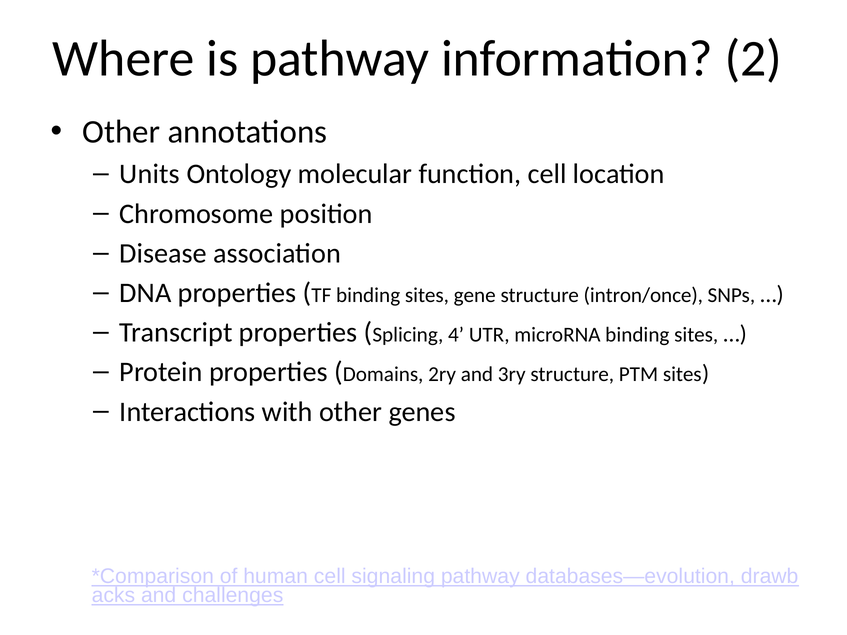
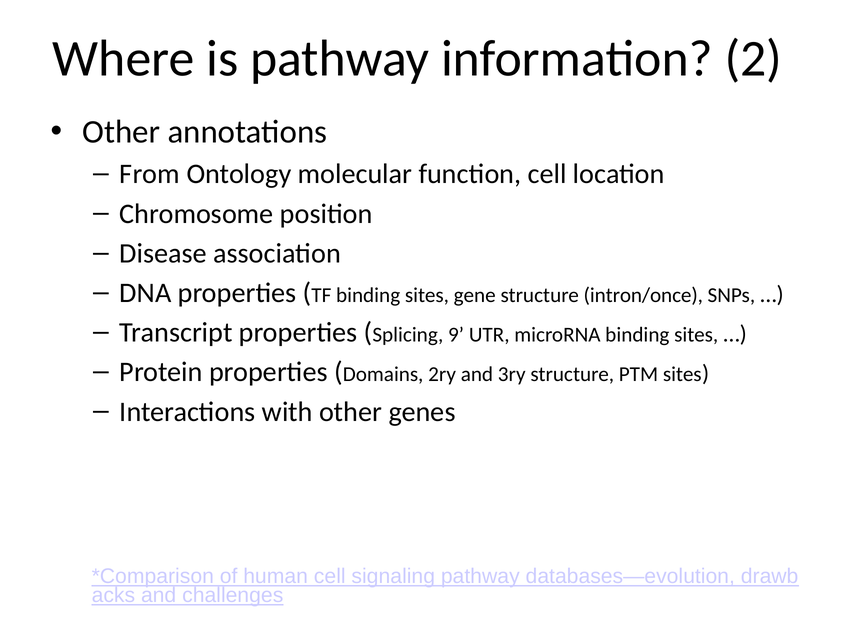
Units: Units -> From
4: 4 -> 9
